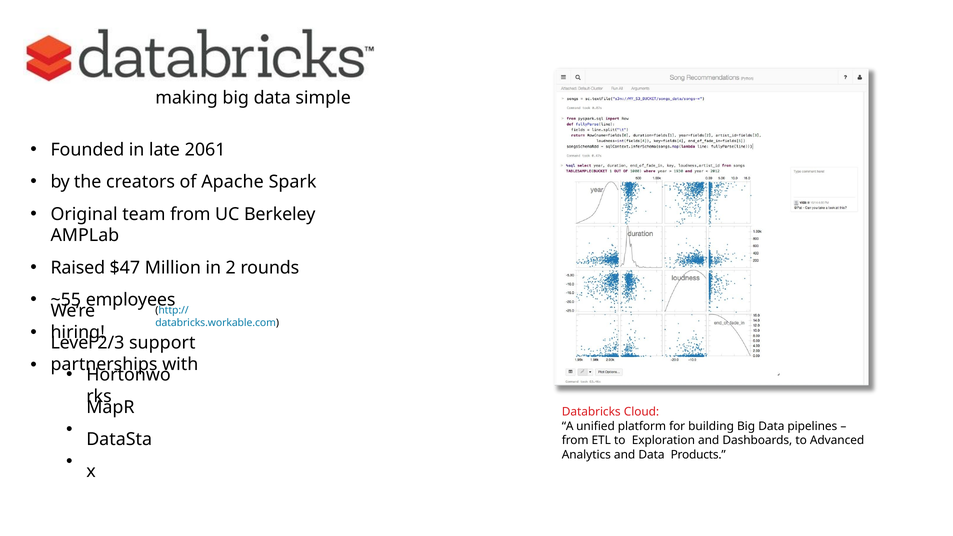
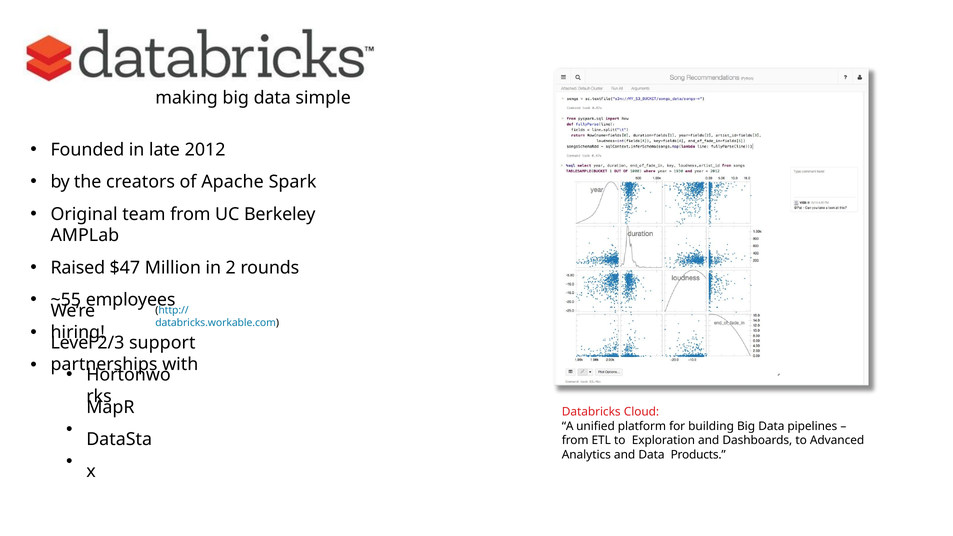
2061: 2061 -> 2012
